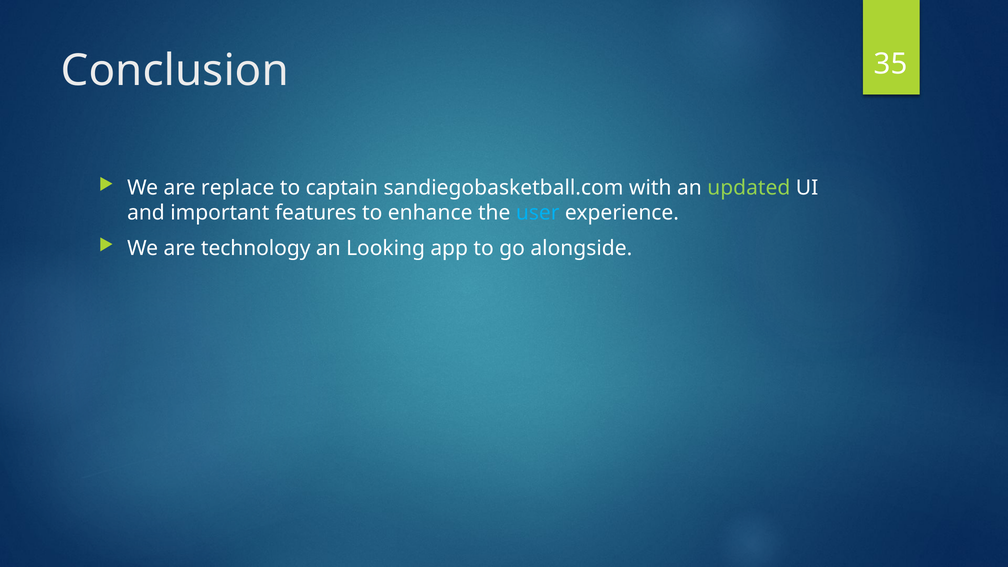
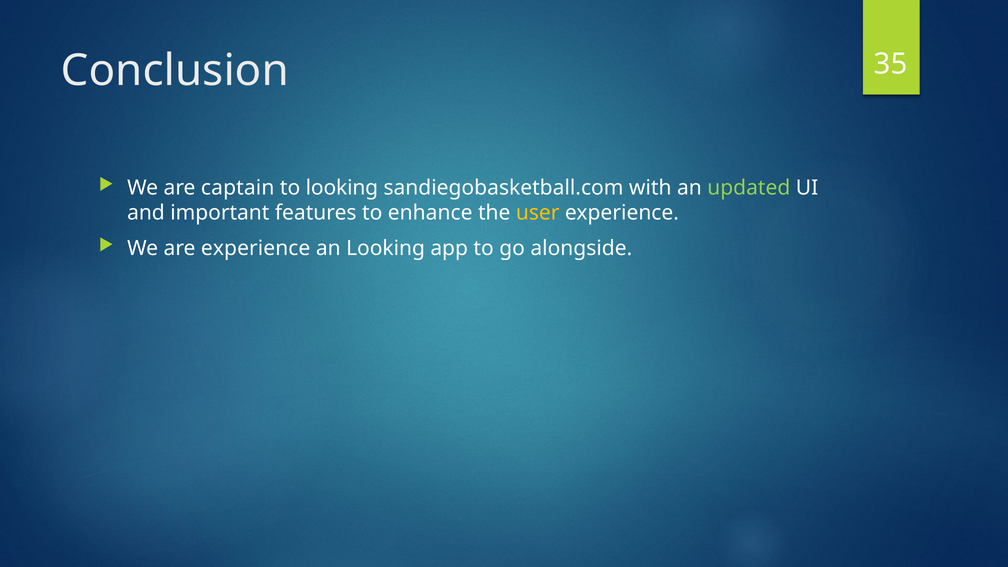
replace: replace -> captain
to captain: captain -> looking
user colour: light blue -> yellow
are technology: technology -> experience
